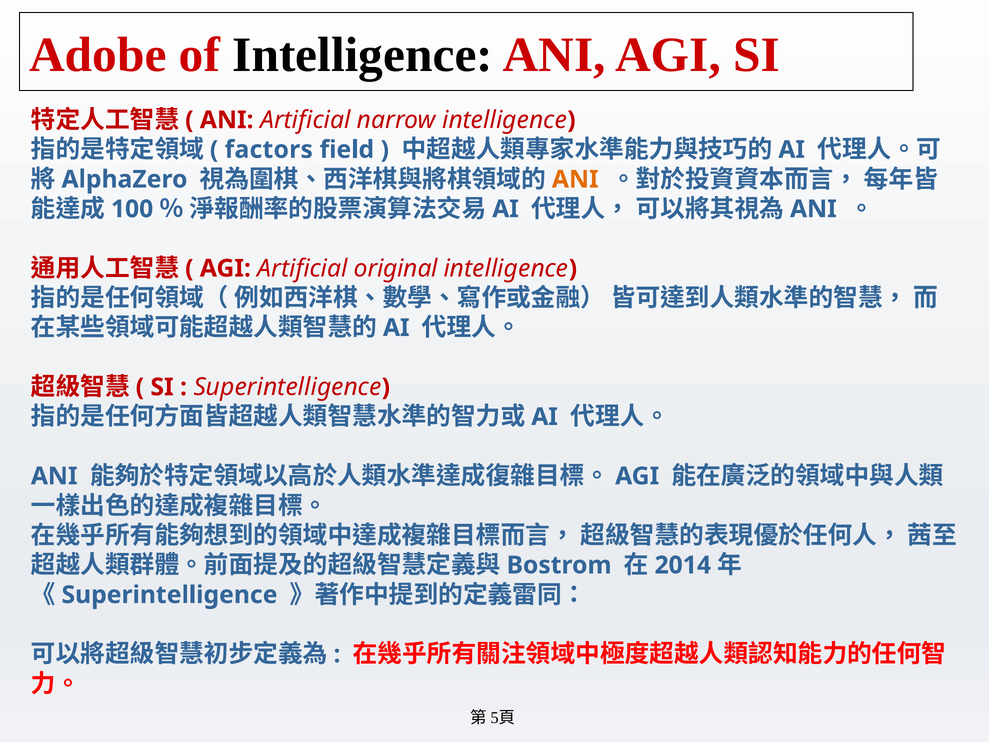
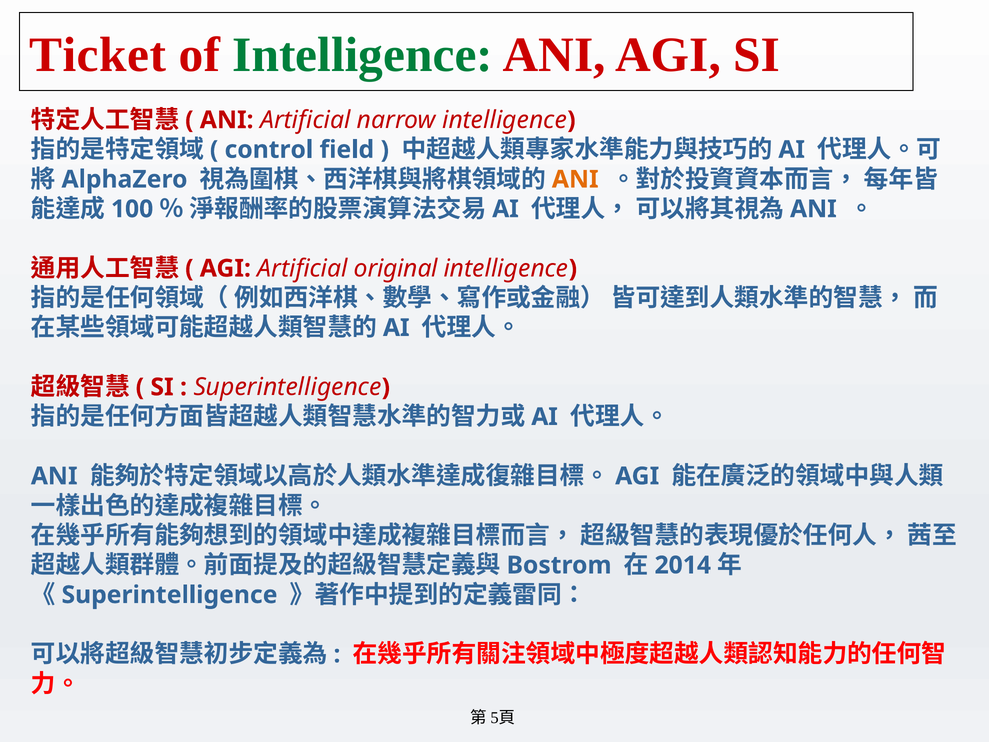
Adobe: Adobe -> Ticket
Intelligence at (363, 55) colour: black -> green
factors: factors -> control
